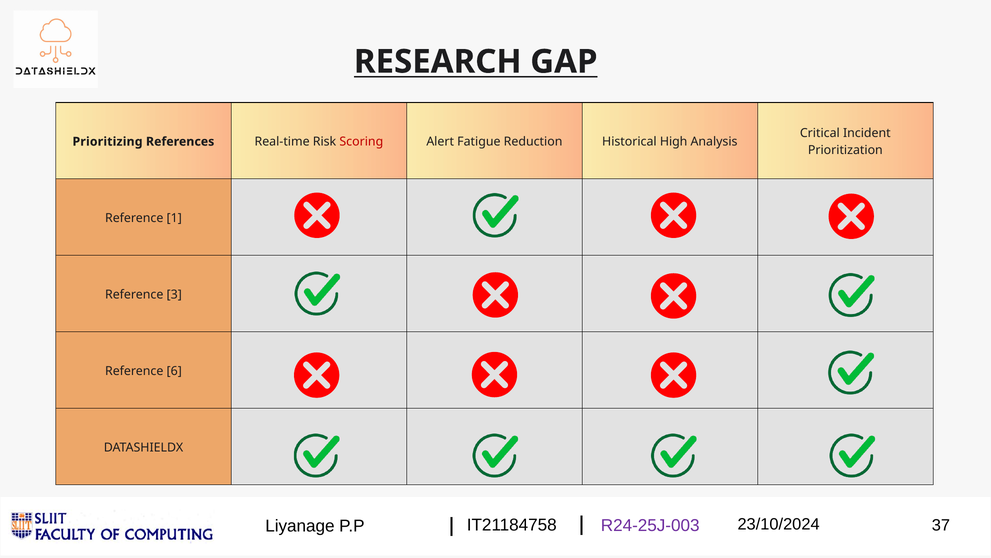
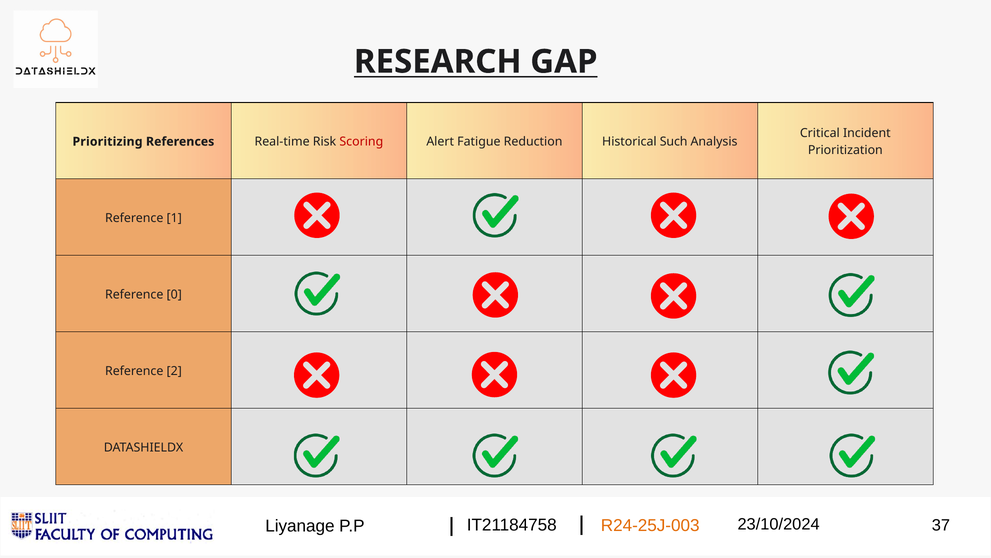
High: High -> Such
3: 3 -> 0
6: 6 -> 2
R24-25J-003 colour: purple -> orange
